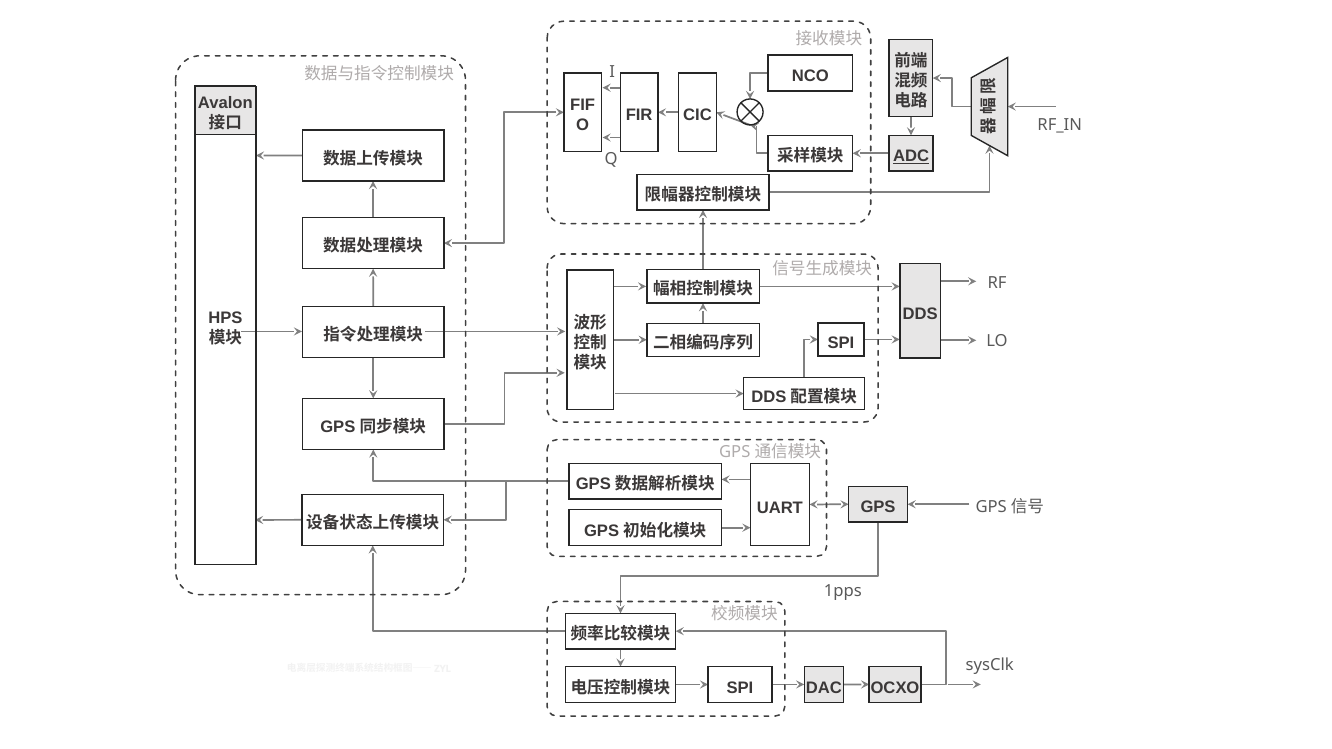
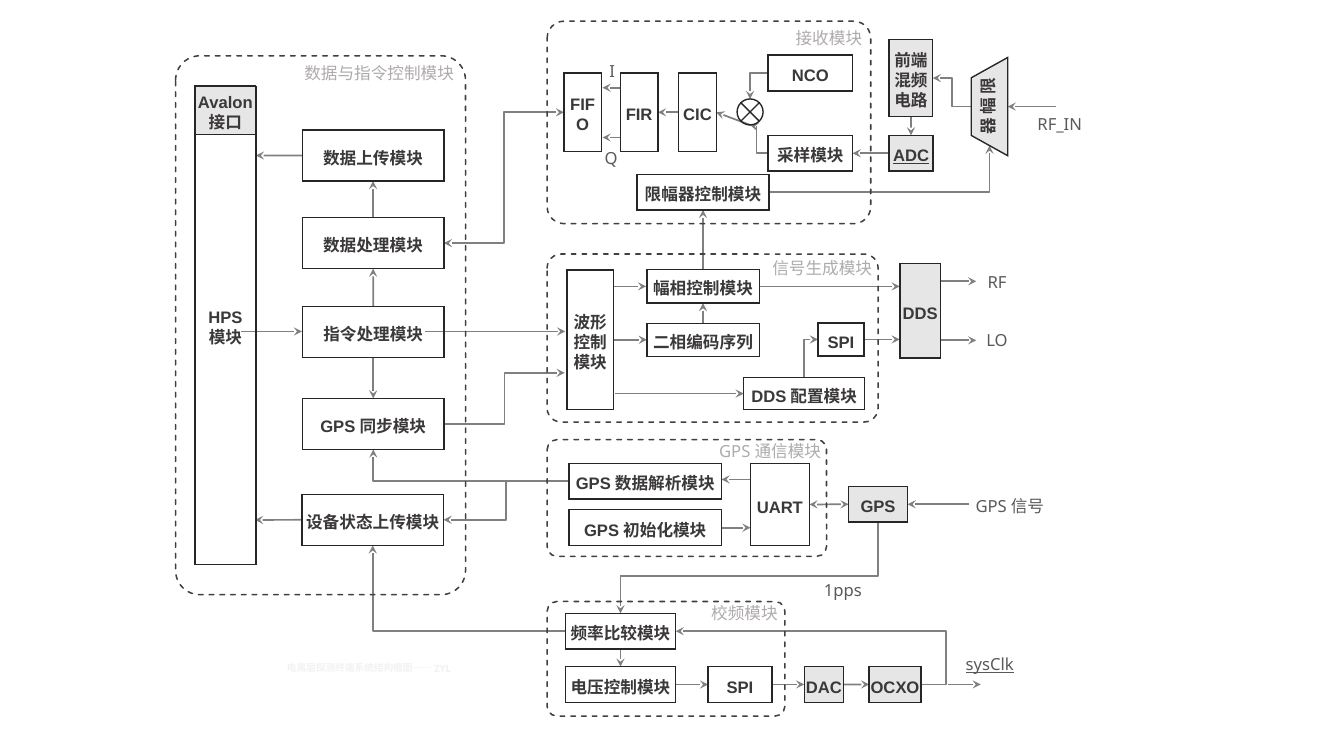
sysClk underline: none -> present
